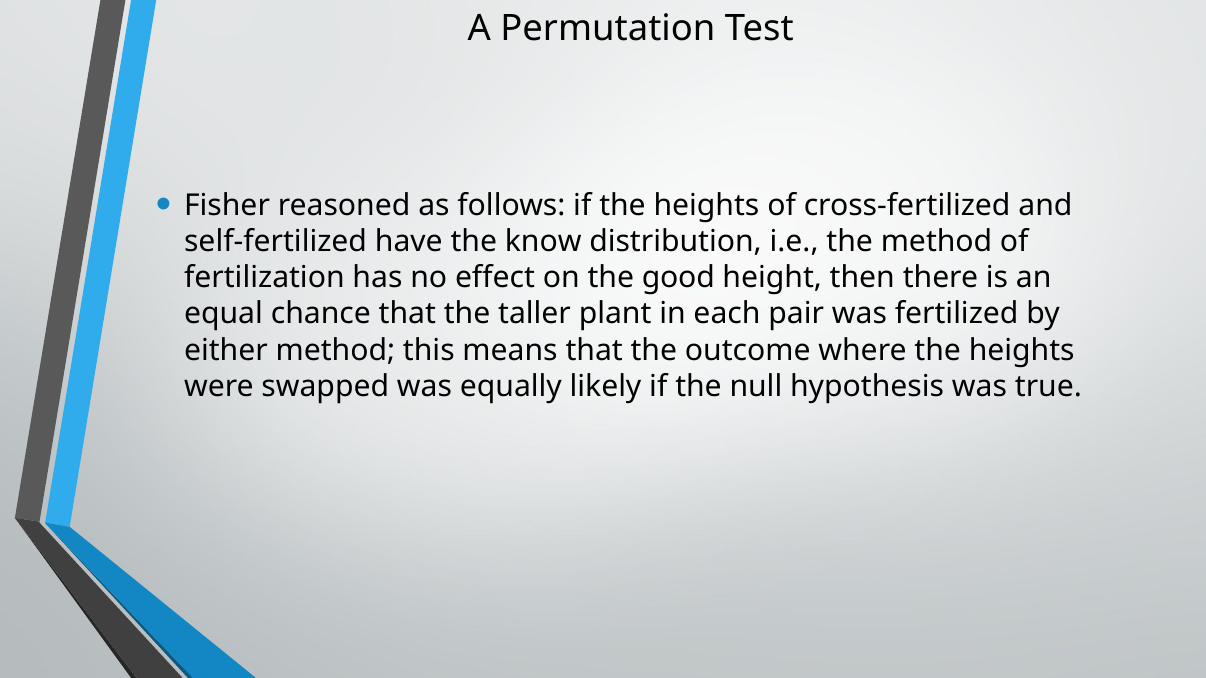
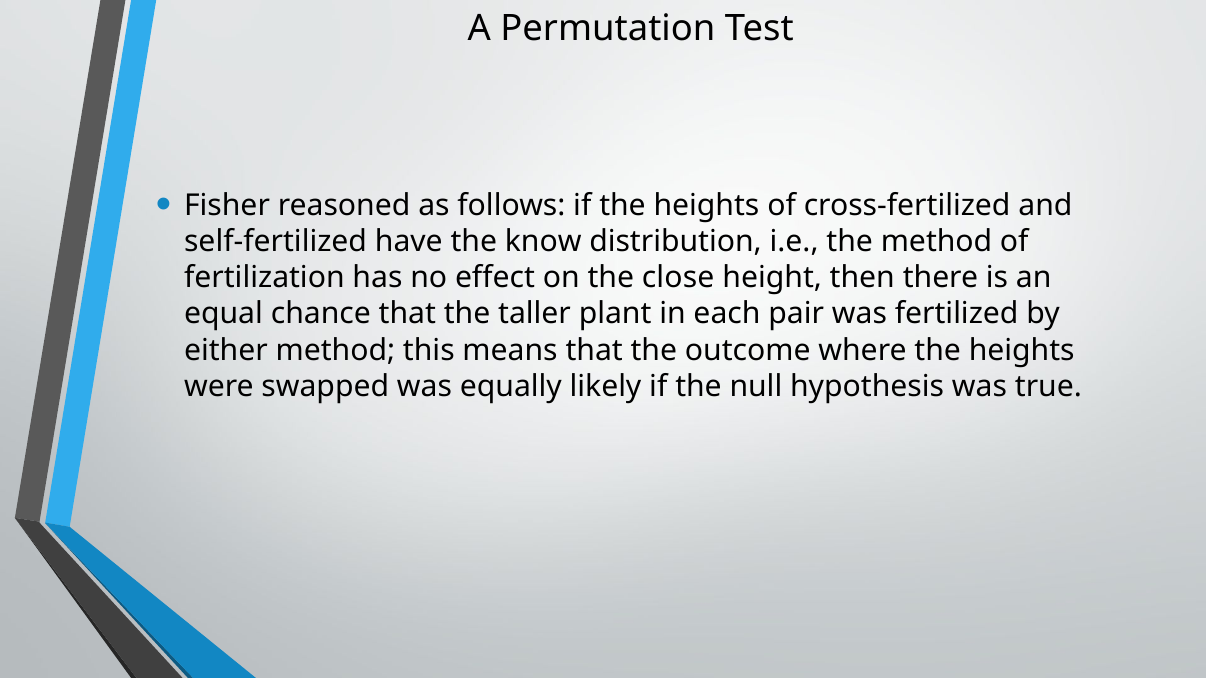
good: good -> close
